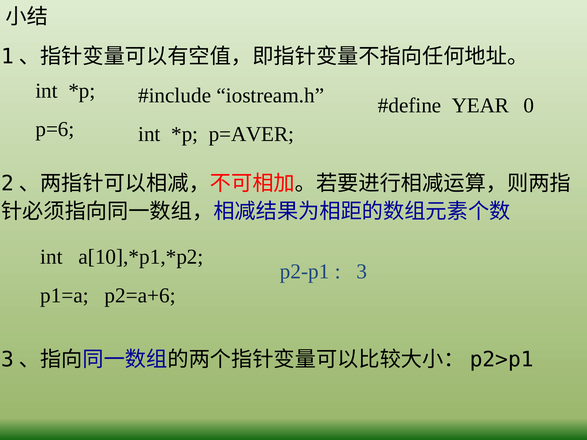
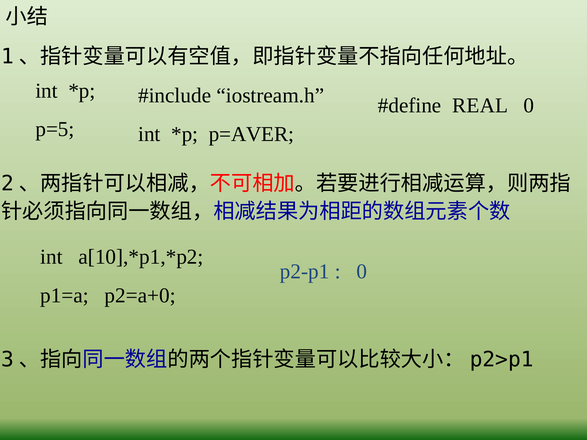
YEAR: YEAR -> REAL
p=6: p=6 -> p=5
3 at (362, 272): 3 -> 0
p2=a+6: p2=a+6 -> p2=a+0
